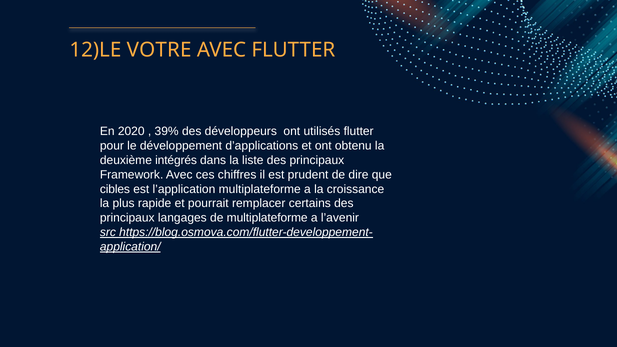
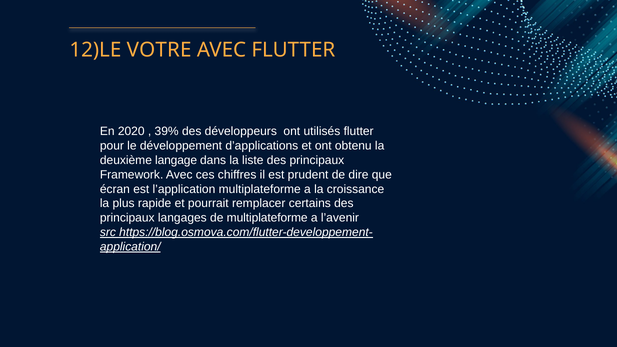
intégrés: intégrés -> langage
cibles: cibles -> écran
